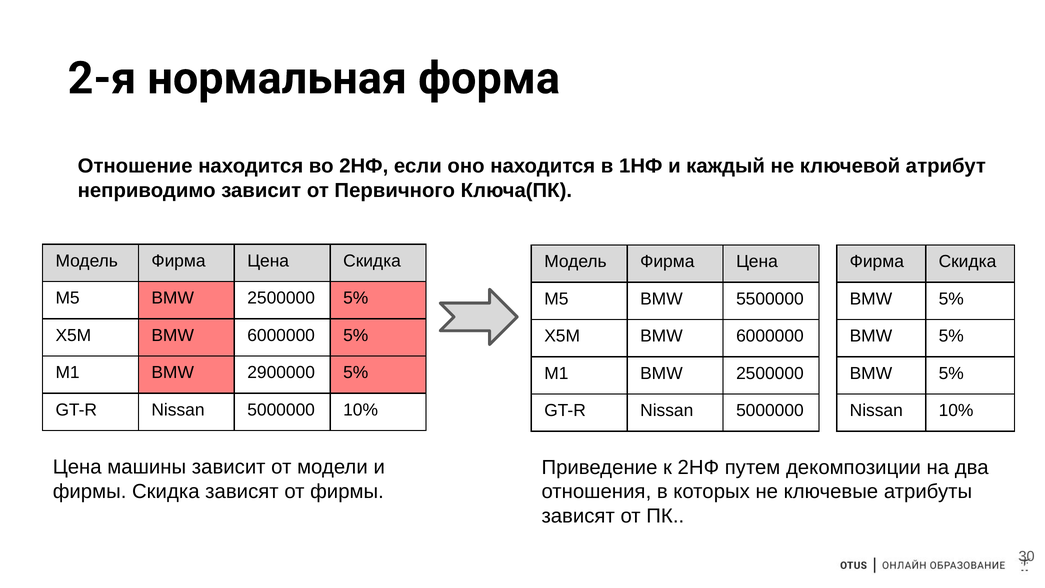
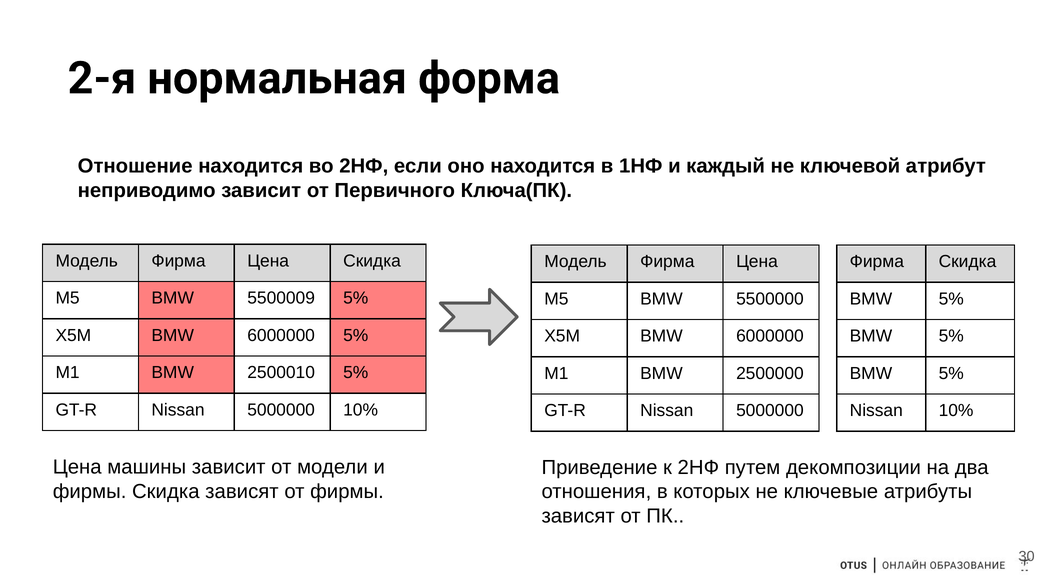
M5 BMW 2500000: 2500000 -> 5500009
2900000: 2900000 -> 2500010
